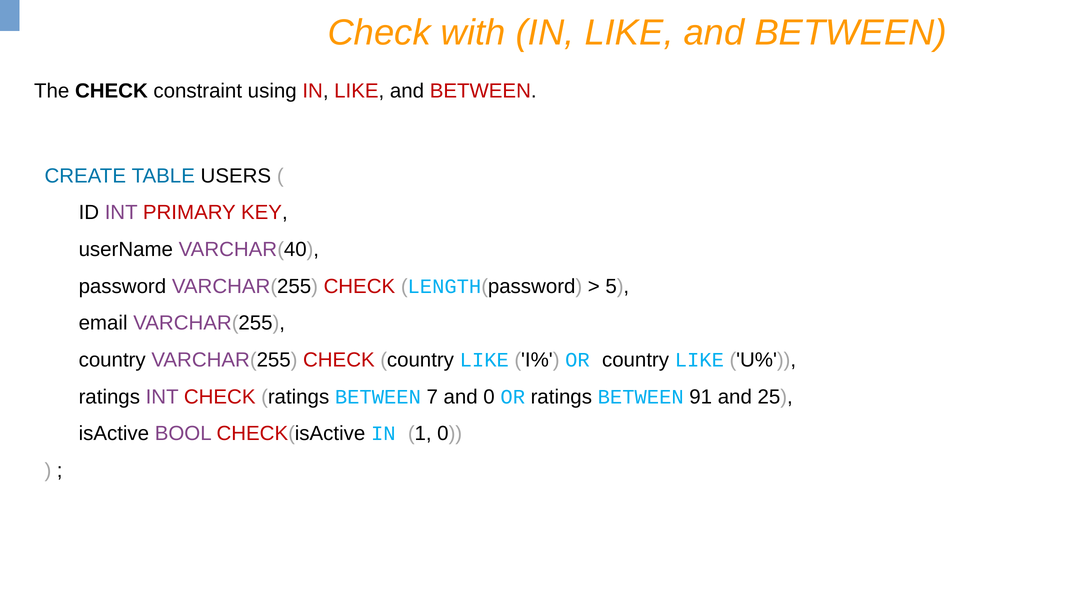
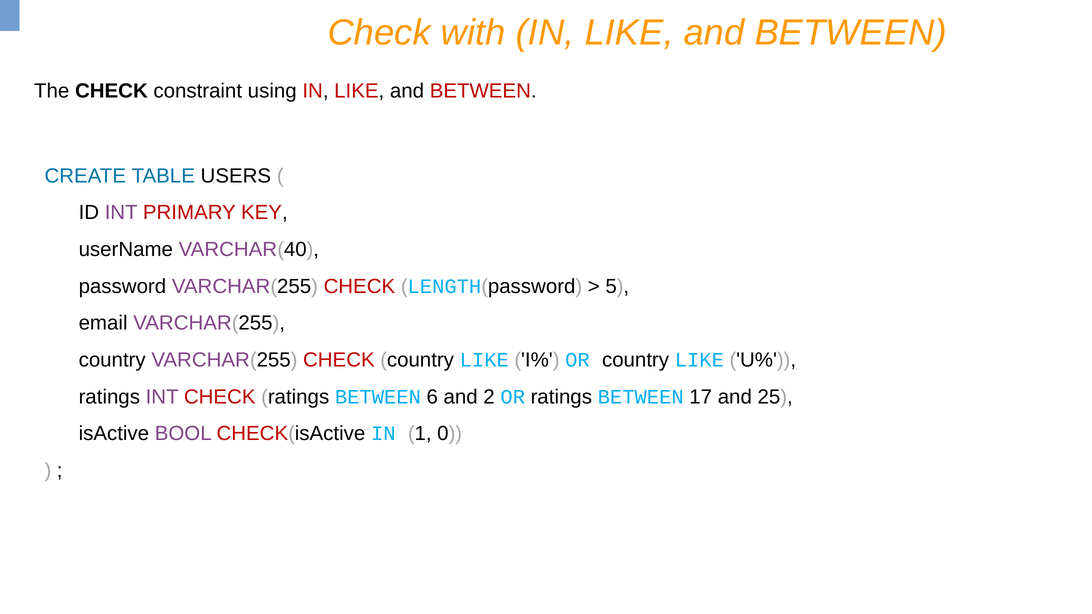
7: 7 -> 6
and 0: 0 -> 2
91: 91 -> 17
